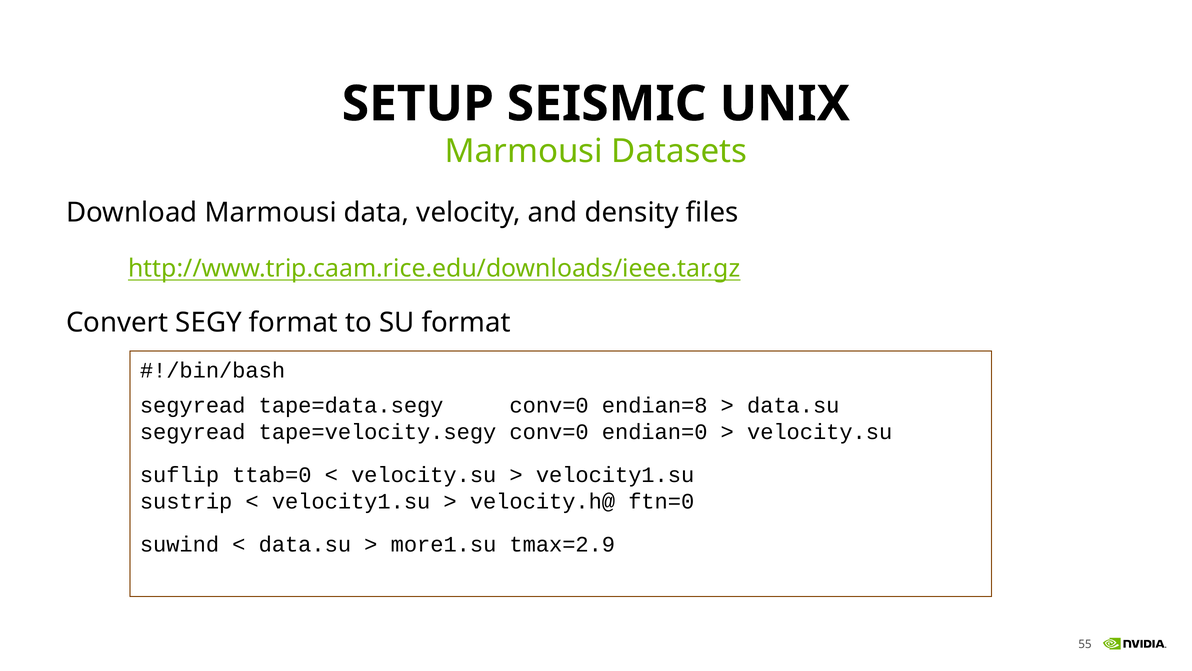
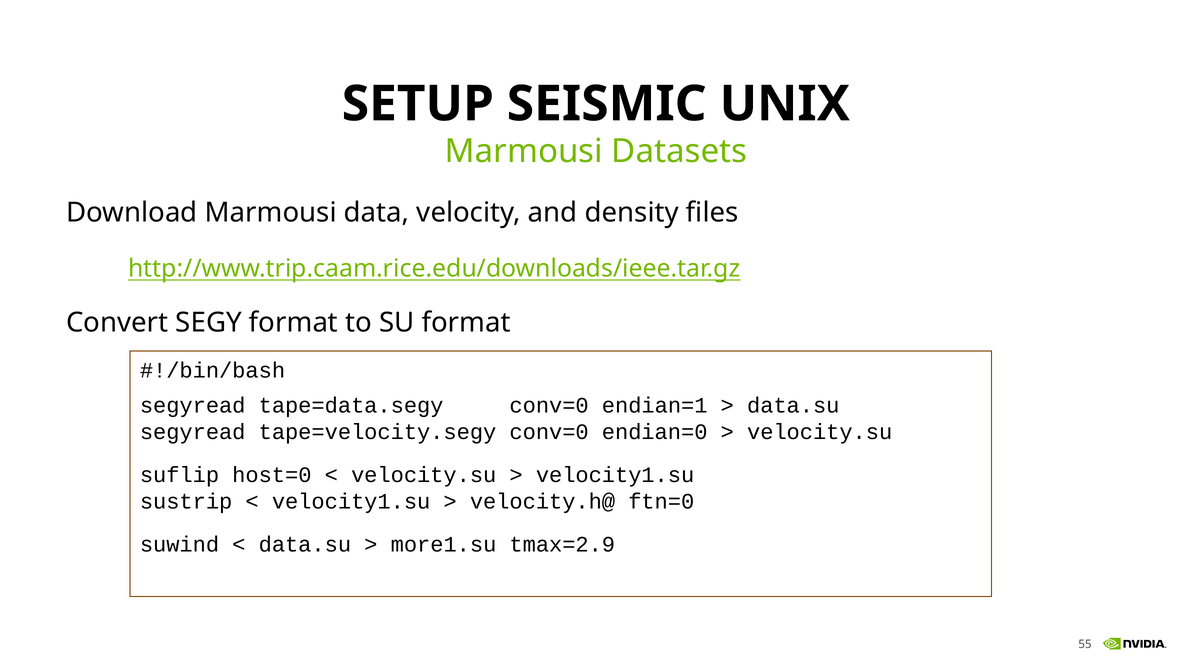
endian=8: endian=8 -> endian=1
ttab=0: ttab=0 -> host=0
